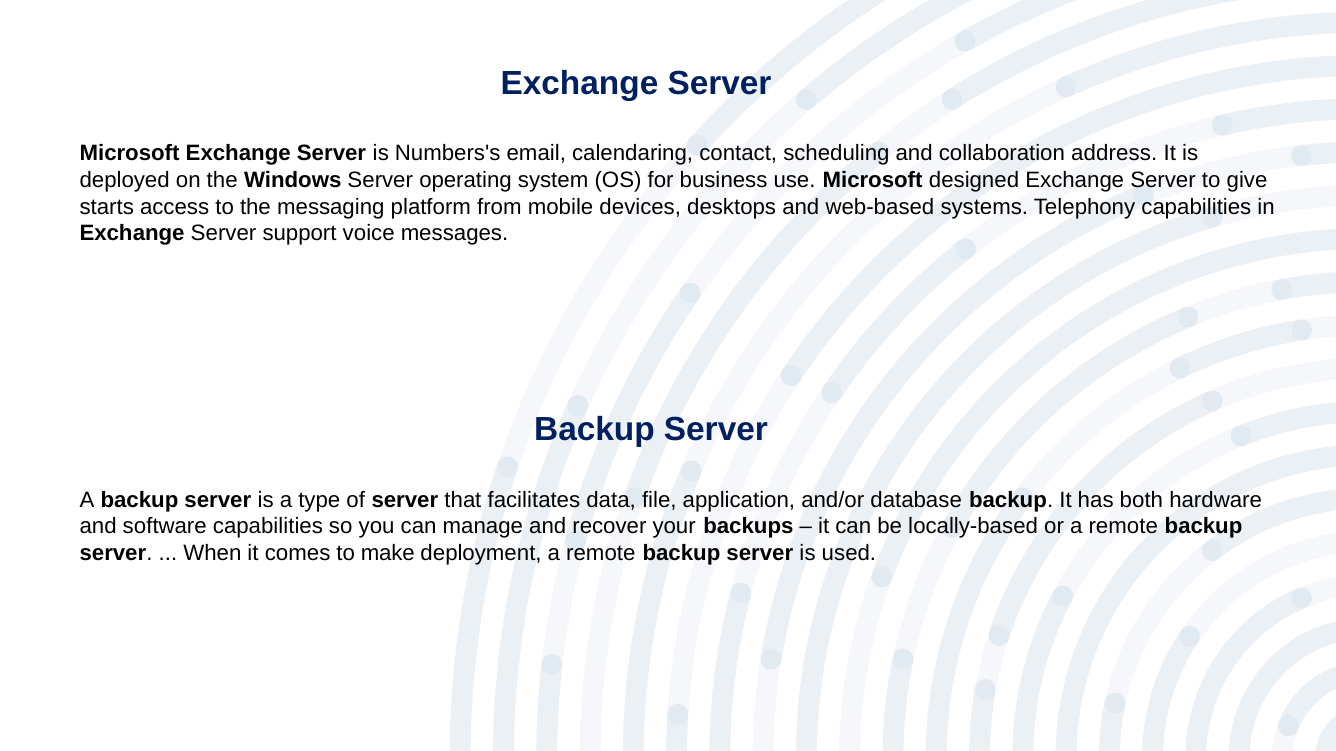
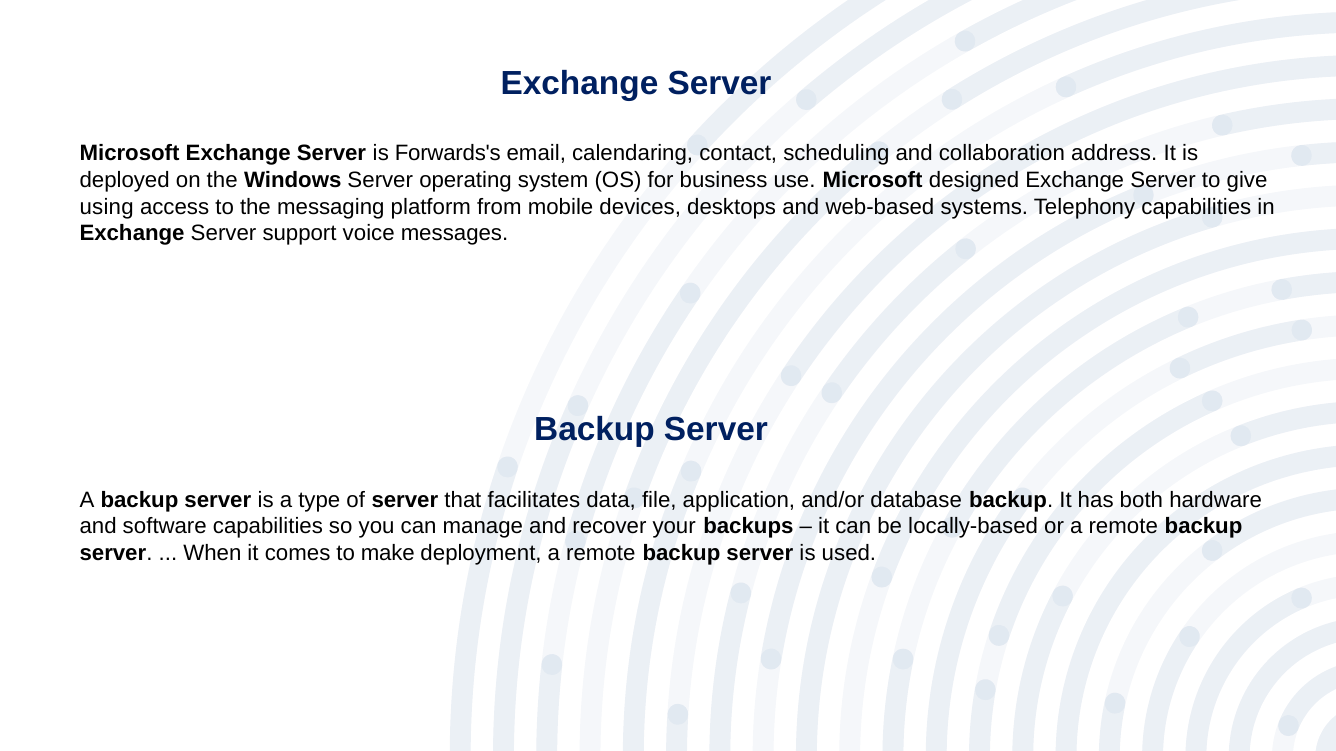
Numbers's: Numbers's -> Forwards's
starts: starts -> using
